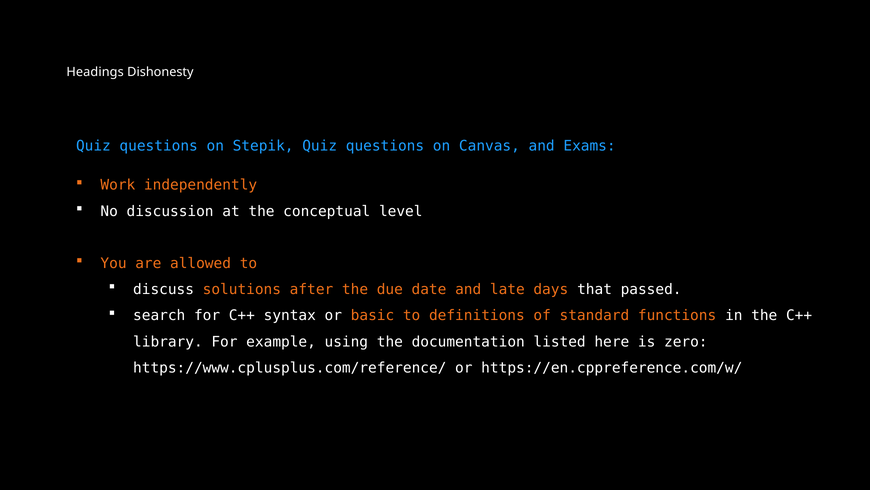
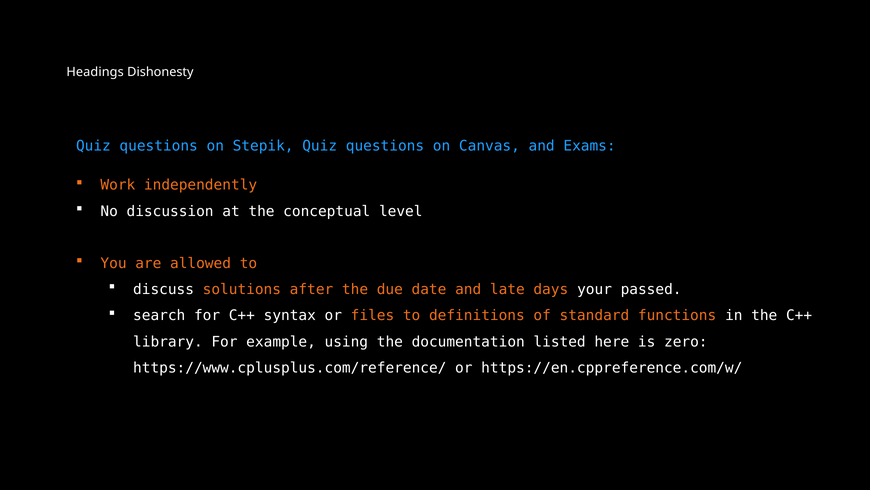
that: that -> your
basic: basic -> files
